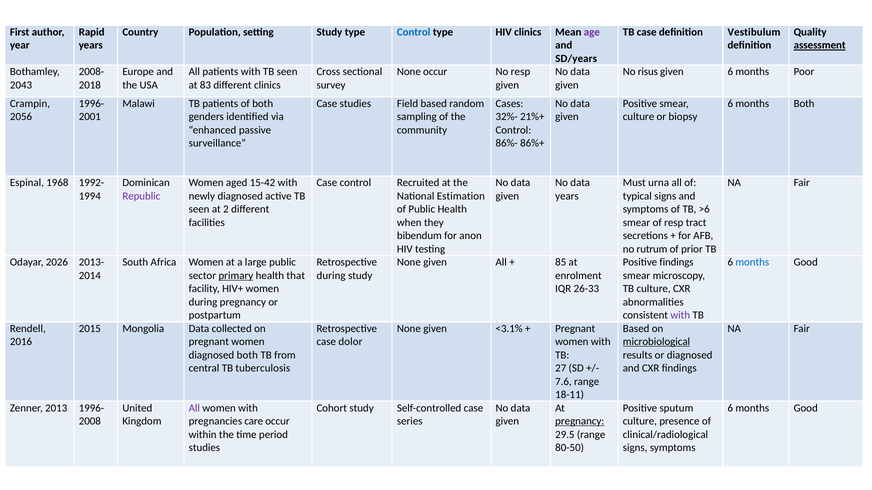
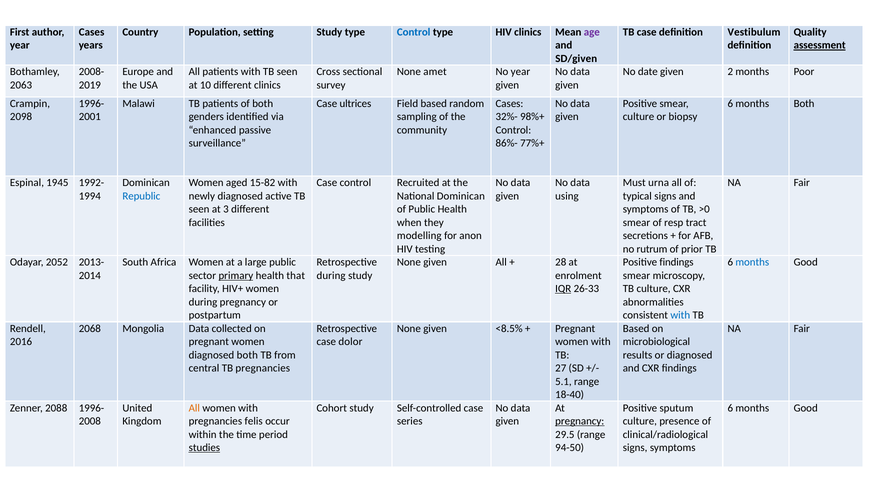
Rapid at (92, 32): Rapid -> Cases
SD/years: SD/years -> SD/given
None occur: occur -> amet
No resp: resp -> year
risus: risus -> date
given 6: 6 -> 2
2043: 2043 -> 2063
2018: 2018 -> 2019
83: 83 -> 10
Case studies: studies -> ultrices
2056: 2056 -> 2098
21%+: 21%+ -> 98%+
86%+: 86%+ -> 77%+
1968: 1968 -> 1945
15-42: 15-42 -> 15-82
Republic colour: purple -> blue
National Estimation: Estimation -> Dominican
years at (567, 196): years -> using
2: 2 -> 3
>6: >6 -> >0
bibendum: bibendum -> modelling
2026: 2026 -> 2052
85: 85 -> 28
IQR underline: none -> present
with at (680, 316) colour: purple -> blue
2015: 2015 -> 2068
<3.1%: <3.1% -> <8.5%
microbiological underline: present -> none
TB tuberculosis: tuberculosis -> pregnancies
7.6: 7.6 -> 5.1
18-11: 18-11 -> 18-40
2013: 2013 -> 2088
All at (194, 408) colour: purple -> orange
care: care -> felis
studies at (204, 448) underline: none -> present
80-50: 80-50 -> 94-50
